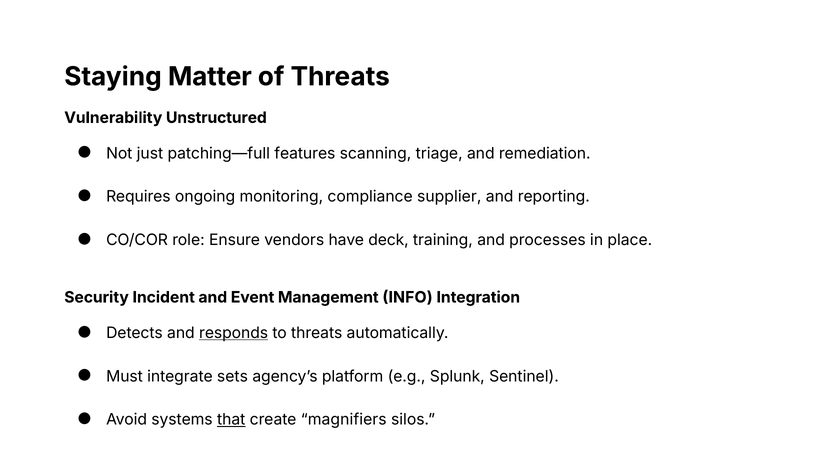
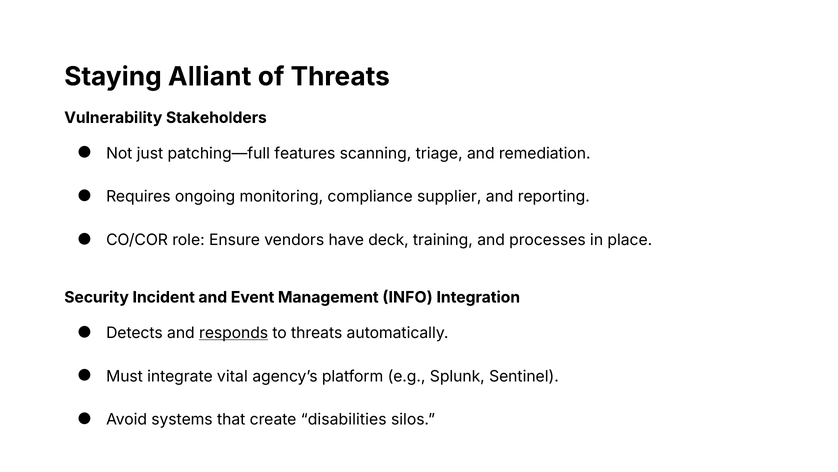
Matter: Matter -> Alliant
Unstructured: Unstructured -> Stakeholders
sets: sets -> vital
that underline: present -> none
magnifiers: magnifiers -> disabilities
